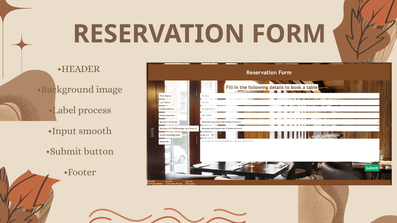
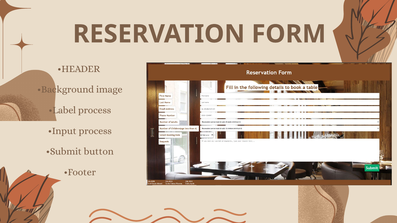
Input smooth: smooth -> process
